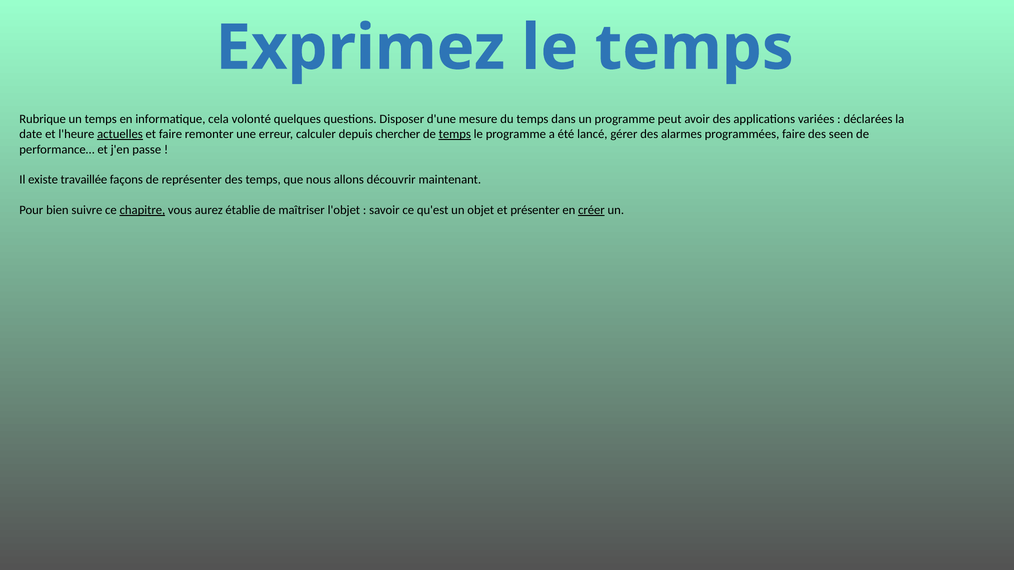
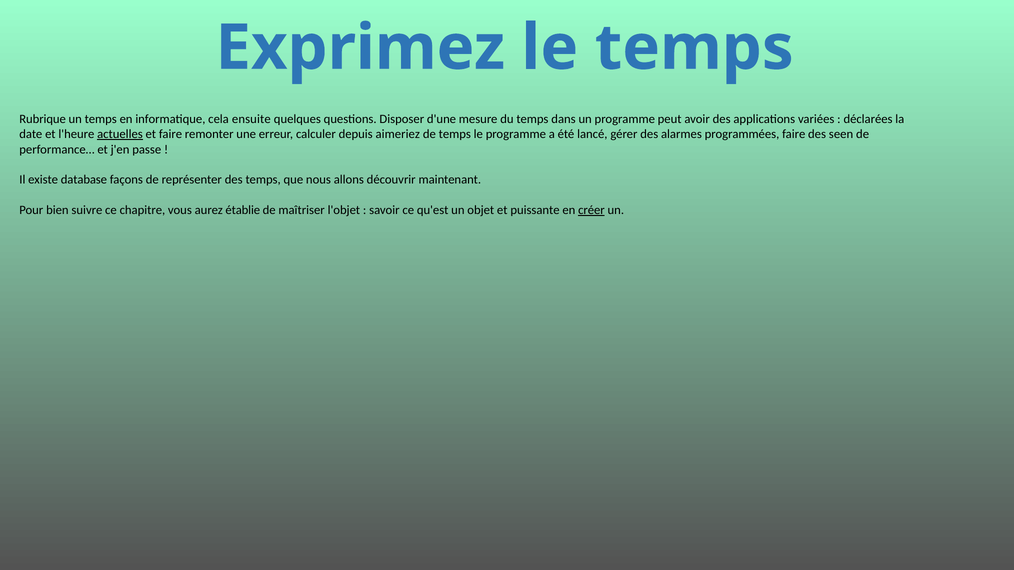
volonté: volonté -> ensuite
chercher: chercher -> aimeriez
temps at (455, 134) underline: present -> none
travaillée: travaillée -> database
chapitre underline: present -> none
présenter: présenter -> puissante
